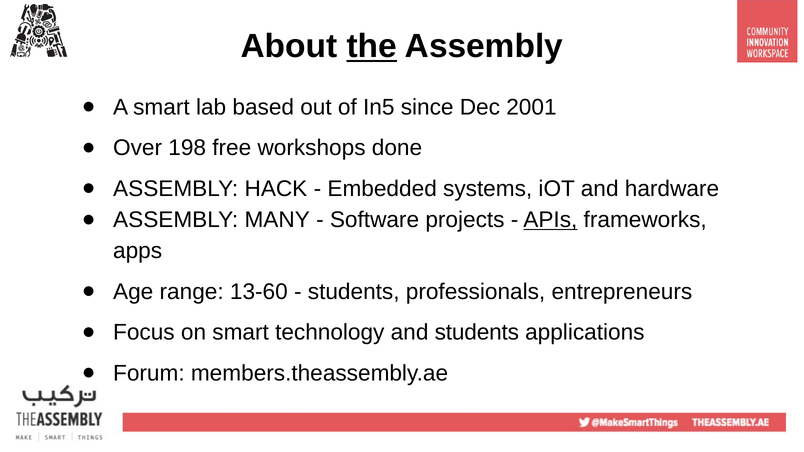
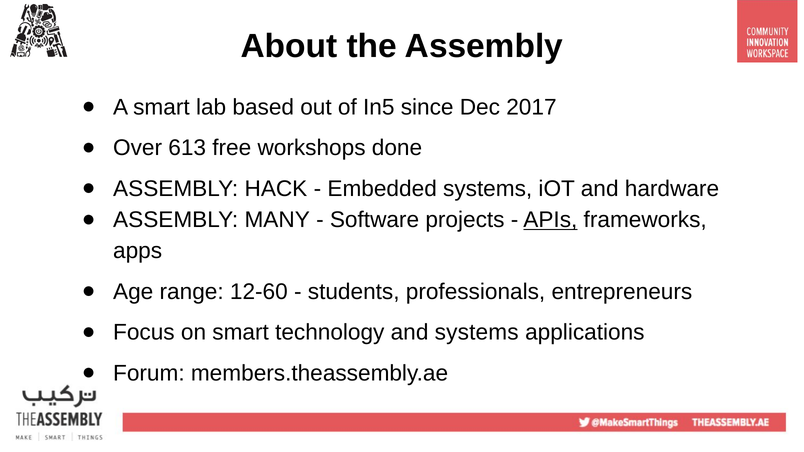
the underline: present -> none
2001: 2001 -> 2017
198: 198 -> 613
13-60: 13-60 -> 12-60
and students: students -> systems
